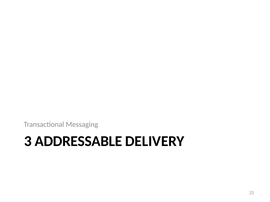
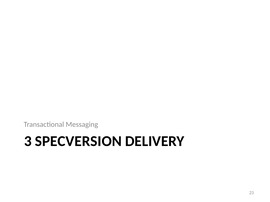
ADDRESSABLE: ADDRESSABLE -> SPECVERSION
